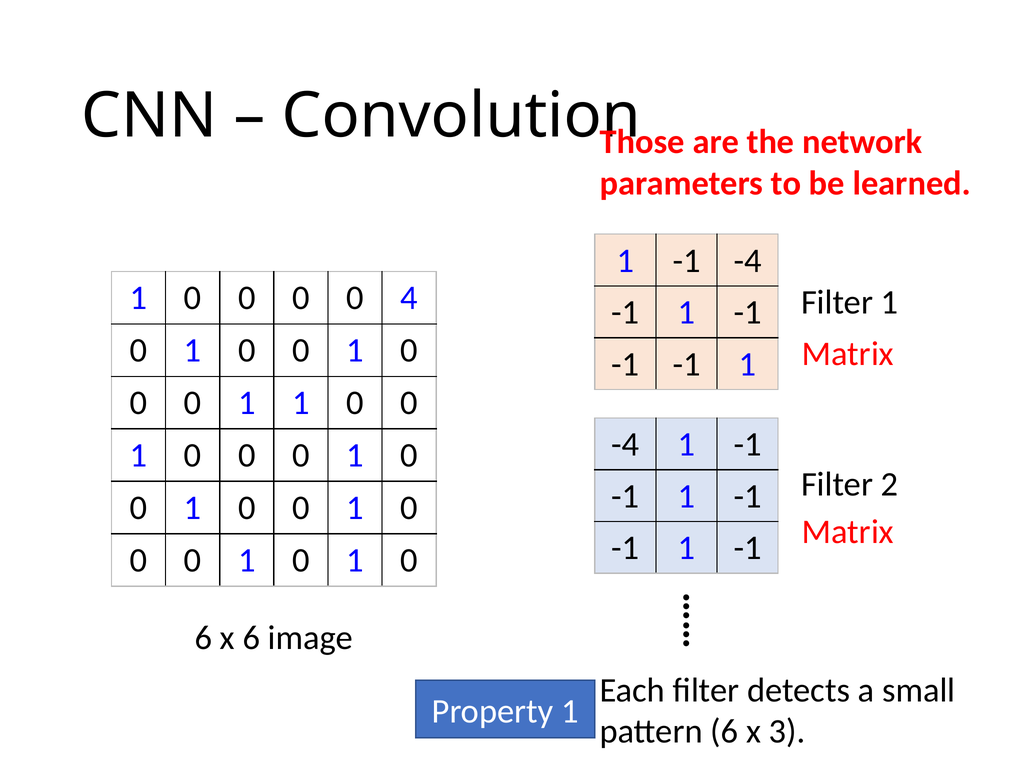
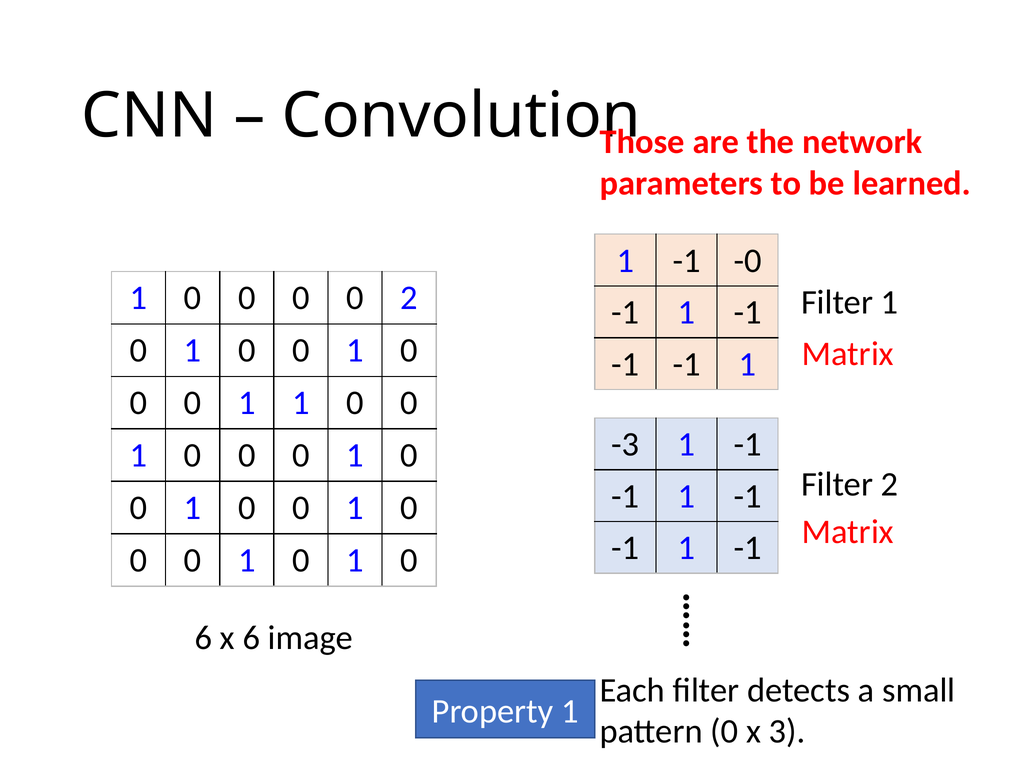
-1 -4: -4 -> -0
0 4: 4 -> 2
-4 at (625, 444): -4 -> -3
pattern 6: 6 -> 0
